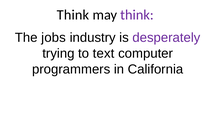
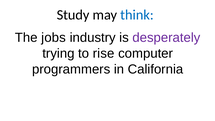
Think at (73, 15): Think -> Study
think at (137, 15) colour: purple -> blue
text: text -> rise
